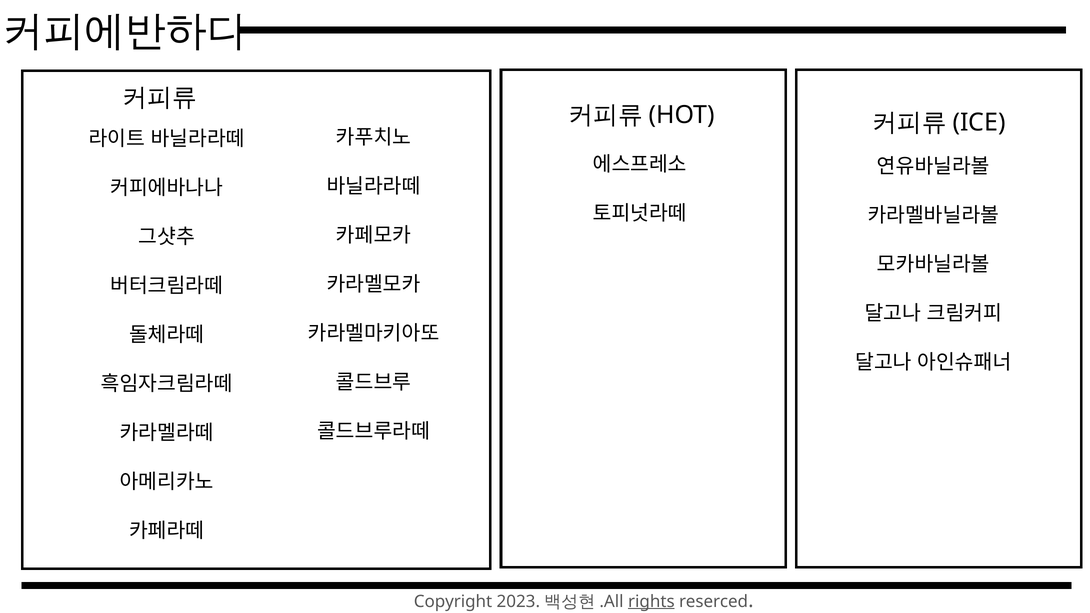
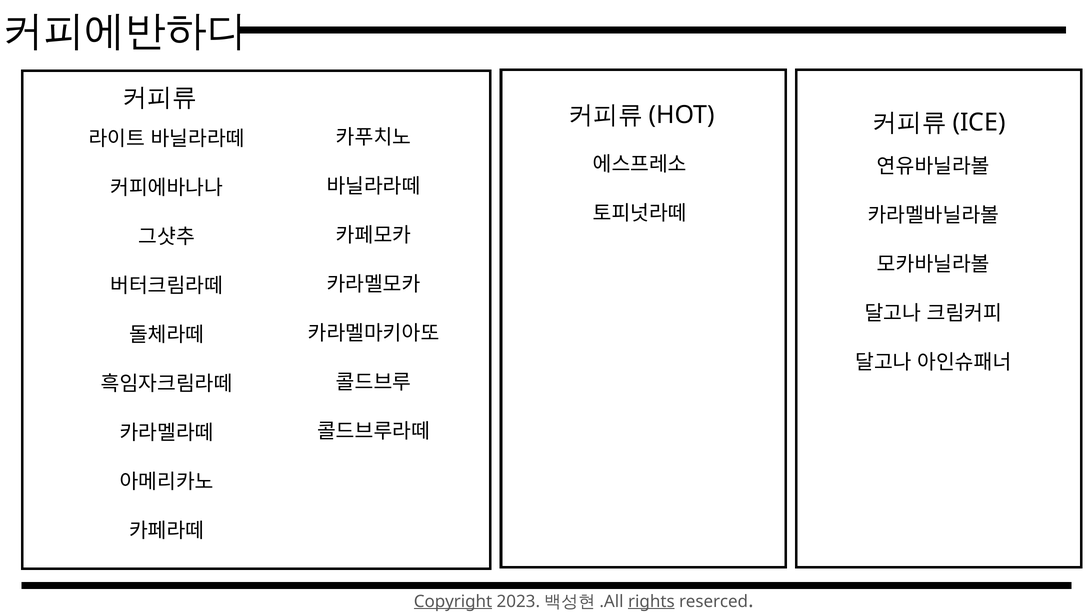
Copyright underline: none -> present
